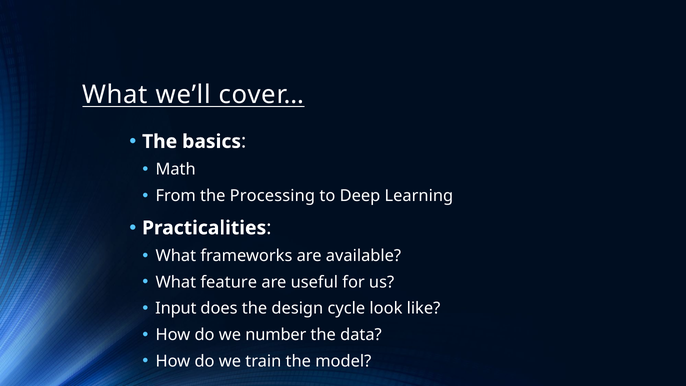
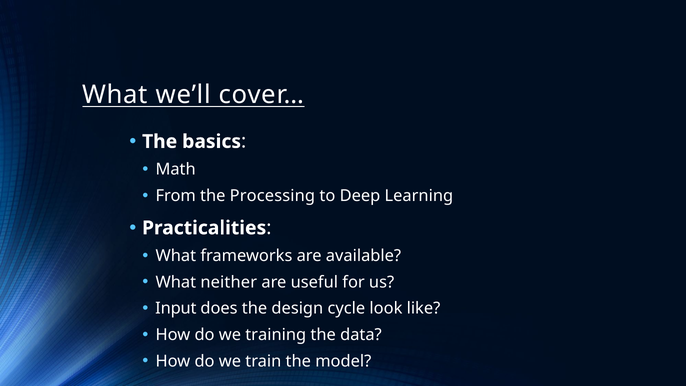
feature: feature -> neither
number: number -> training
